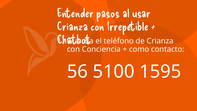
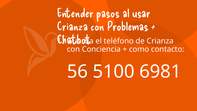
Irrepetible: Irrepetible -> Problemas
1595: 1595 -> 6981
